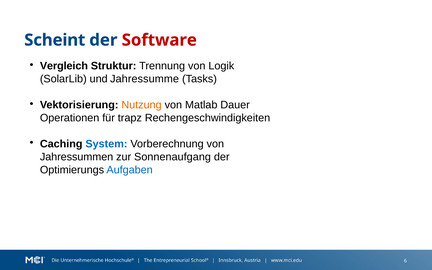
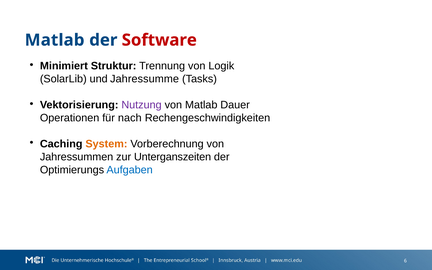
Scheint at (55, 40): Scheint -> Matlab
Vergleich: Vergleich -> Minimiert
Nutzung colour: orange -> purple
trapz: trapz -> nach
System colour: blue -> orange
Sonnenaufgang: Sonnenaufgang -> Unterganszeiten
